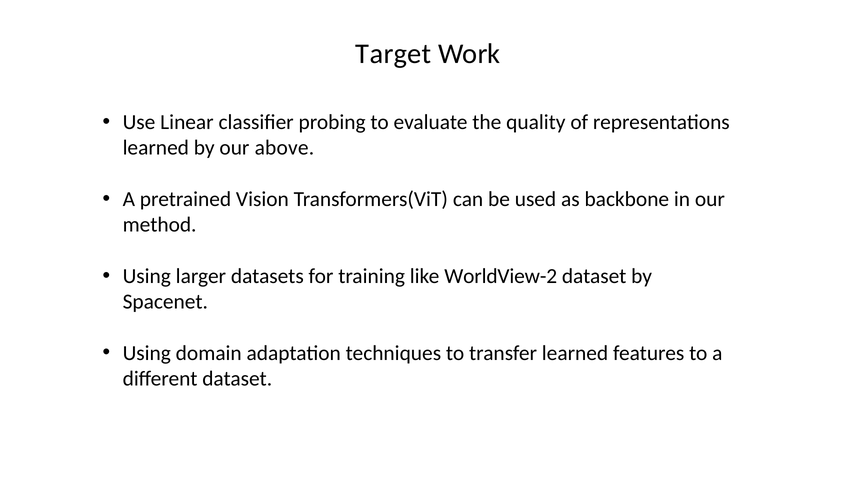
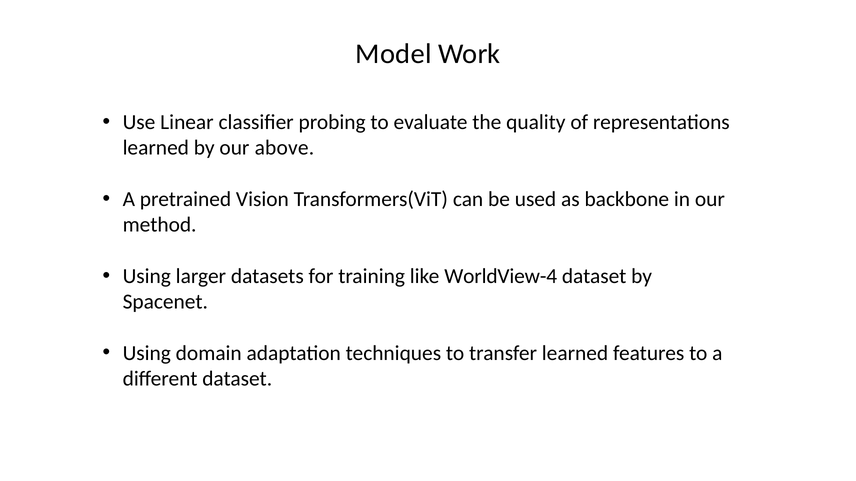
Target: Target -> Model
WorldView-2: WorldView-2 -> WorldView-4
